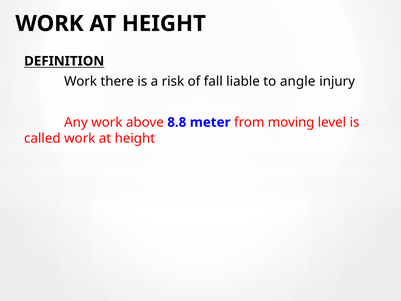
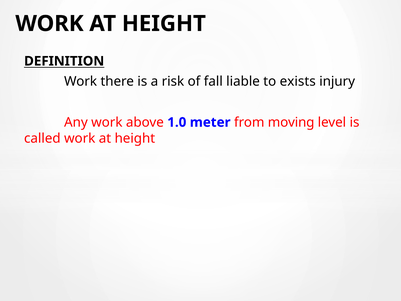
angle: angle -> exists
8.8: 8.8 -> 1.0
